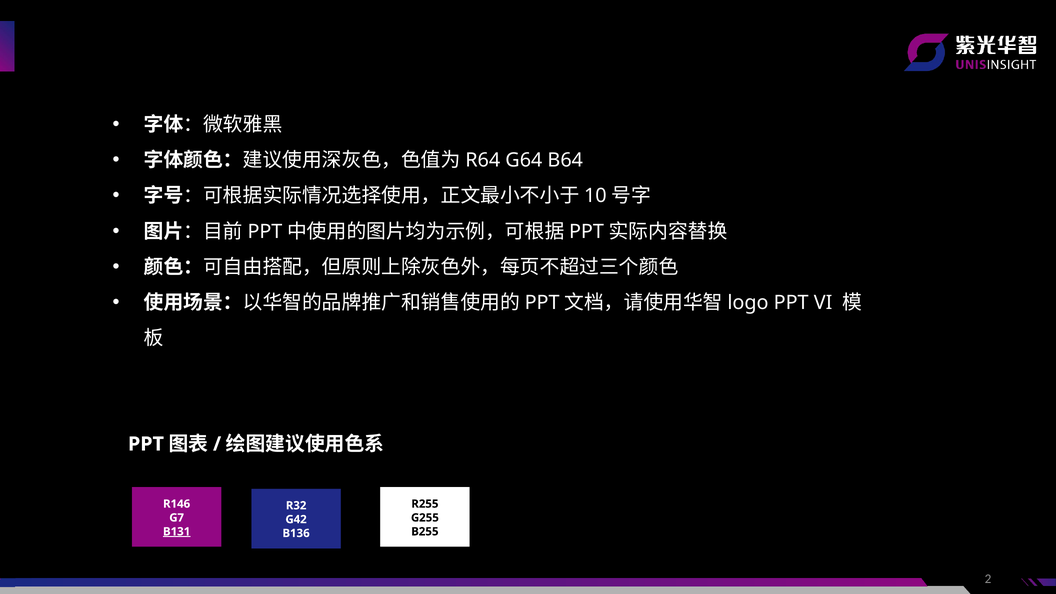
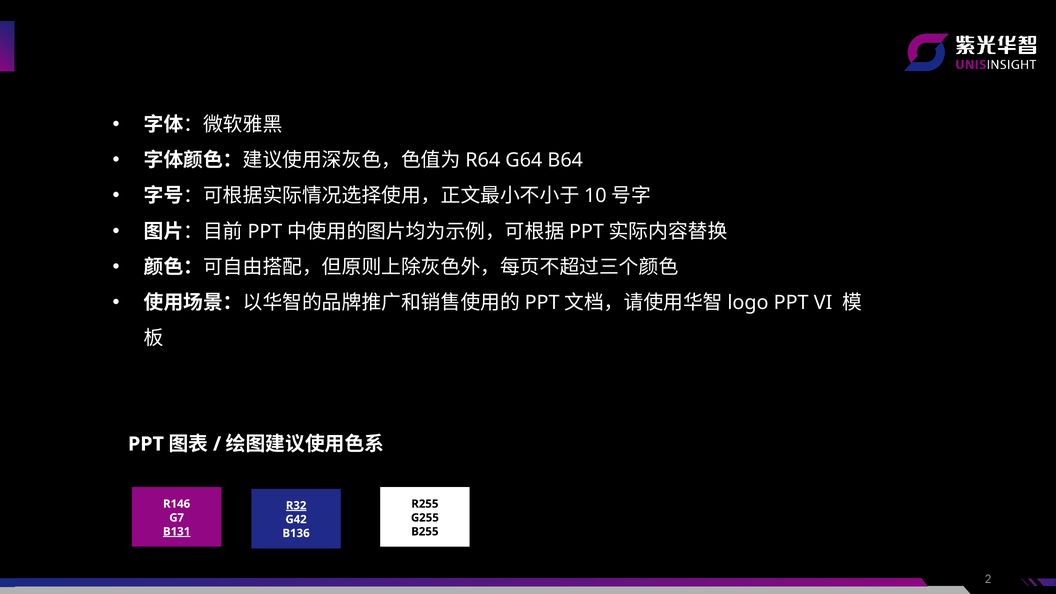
R32 underline: none -> present
